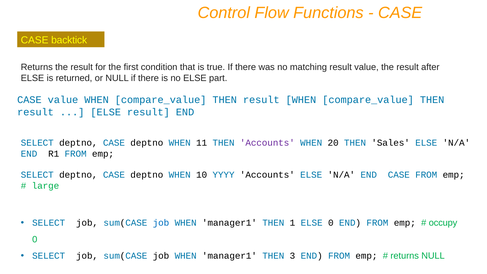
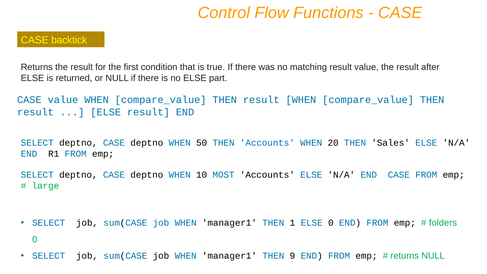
11: 11 -> 50
Accounts at (267, 143) colour: purple -> blue
YYYY: YYYY -> MOST
occupy: occupy -> folders
3: 3 -> 9
